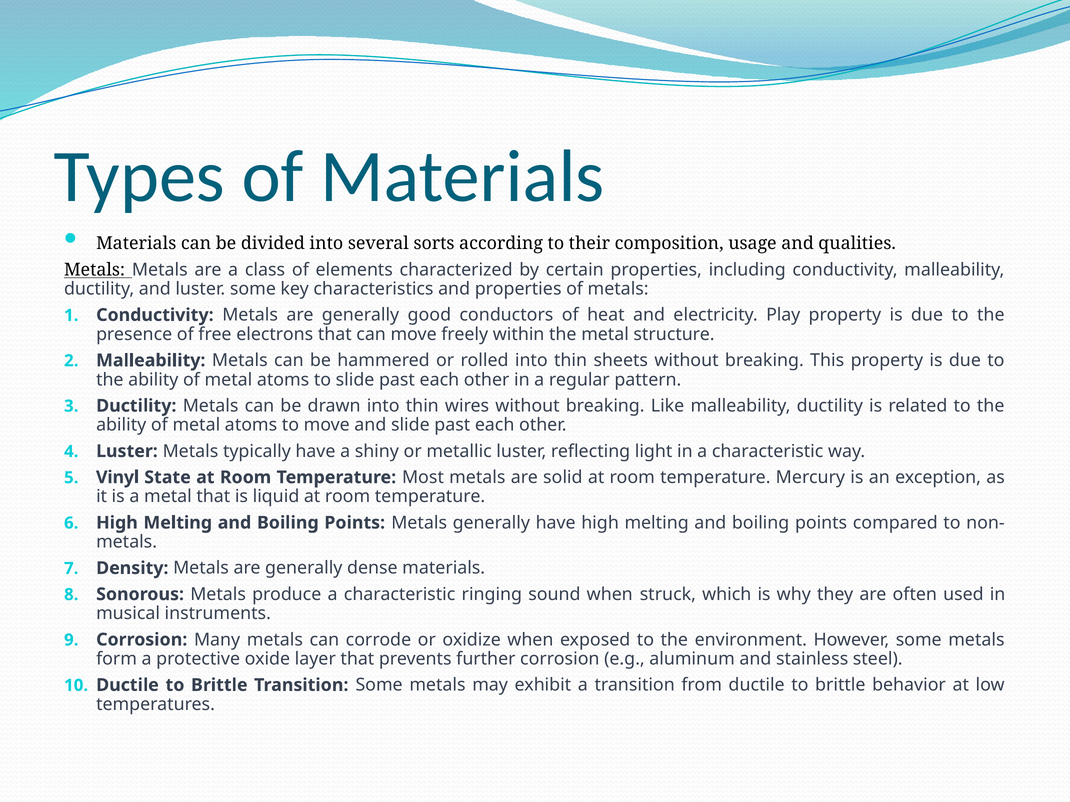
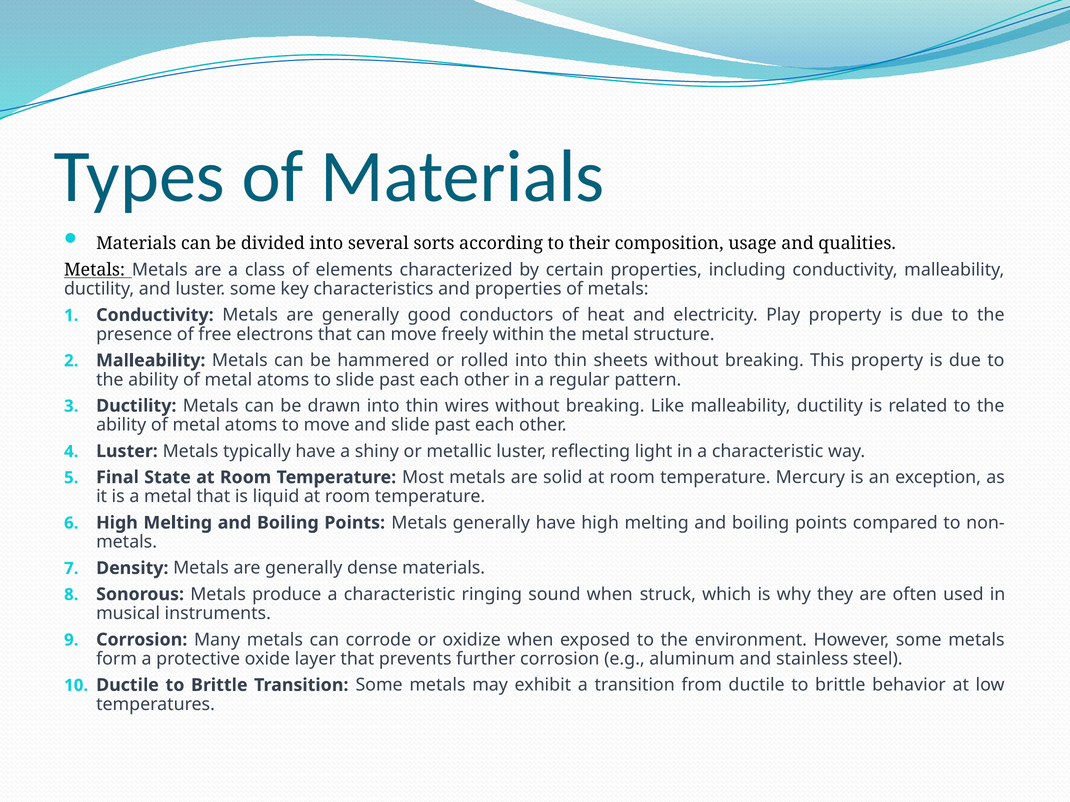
Vinyl: Vinyl -> Final
